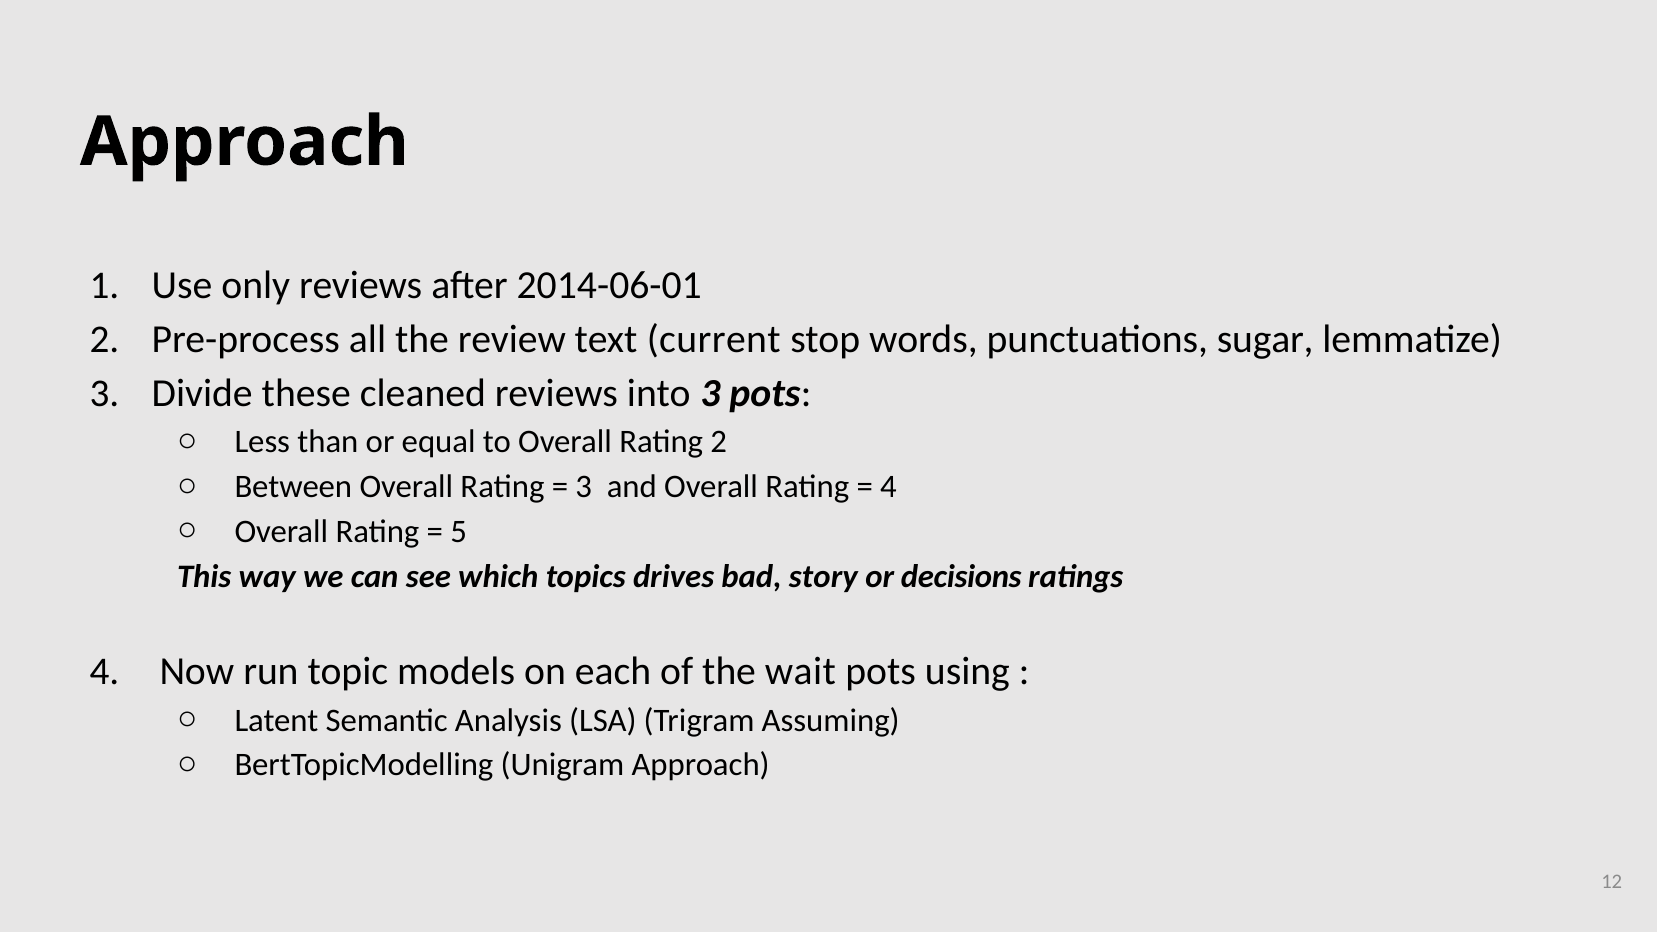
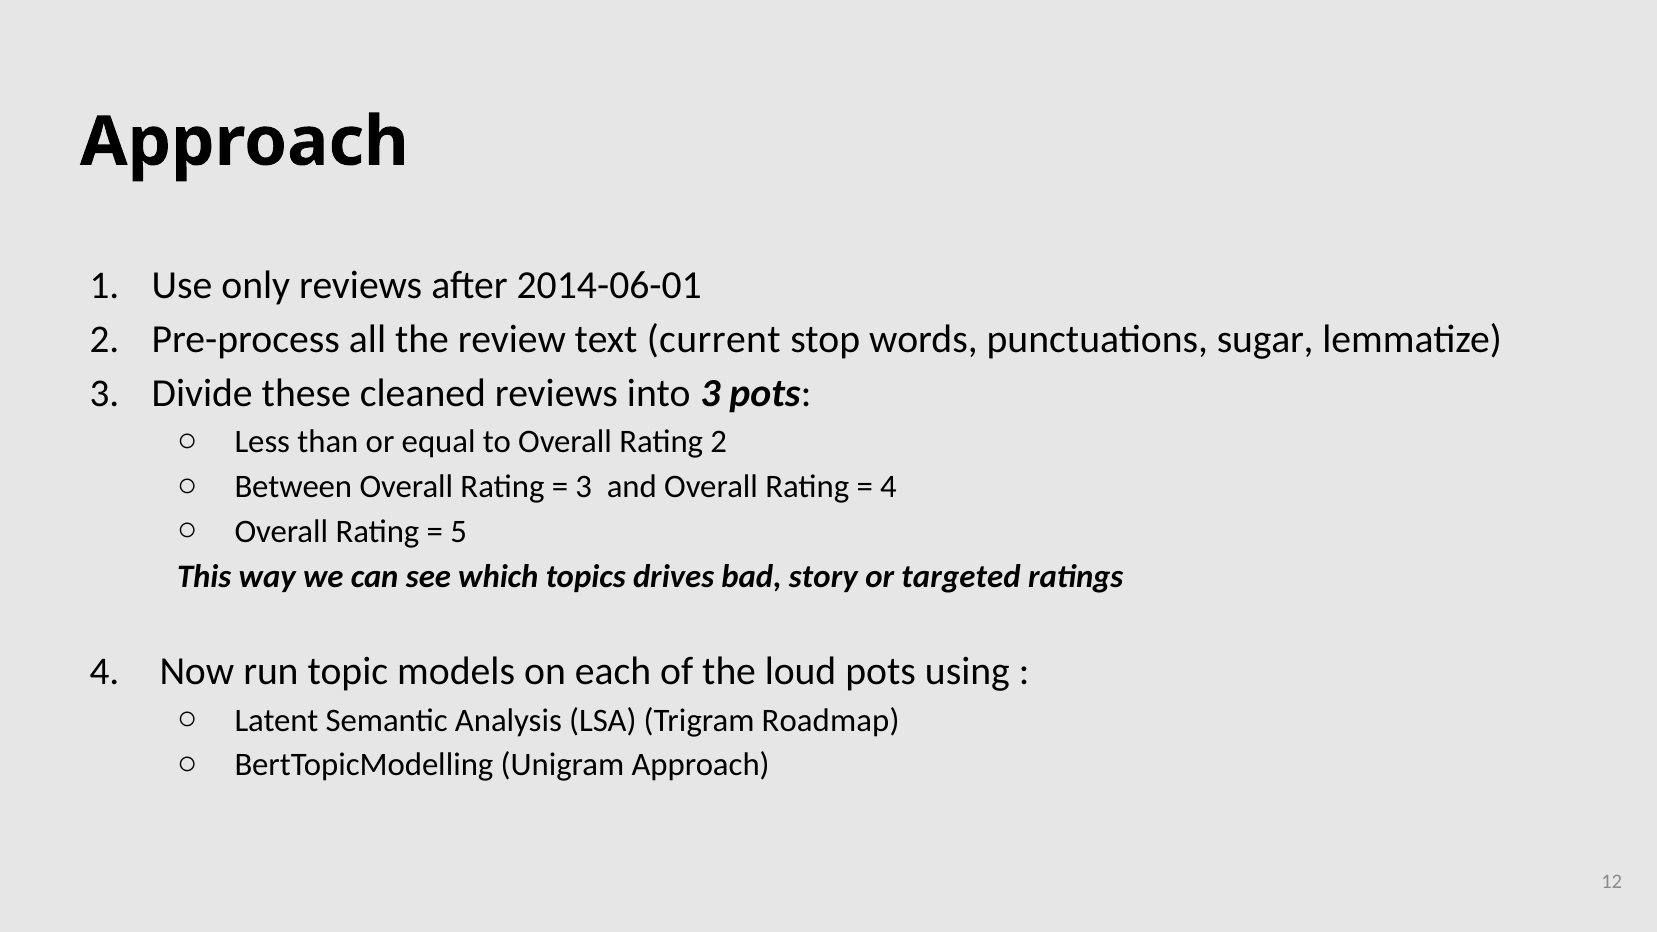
decisions: decisions -> targeted
wait: wait -> loud
Assuming: Assuming -> Roadmap
